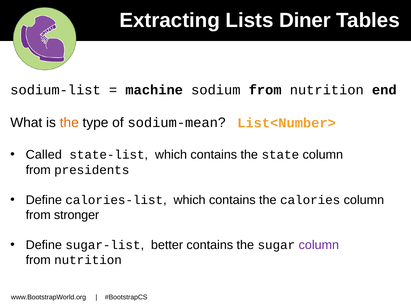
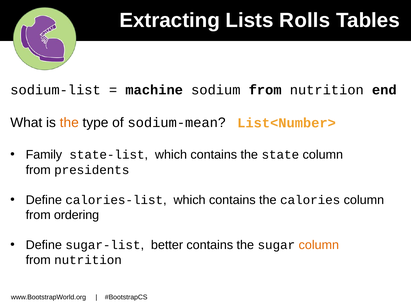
Diner: Diner -> Rolls
Called: Called -> Family
stronger: stronger -> ordering
column at (319, 245) colour: purple -> orange
